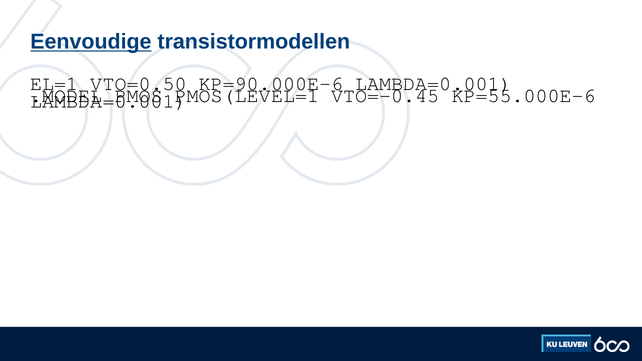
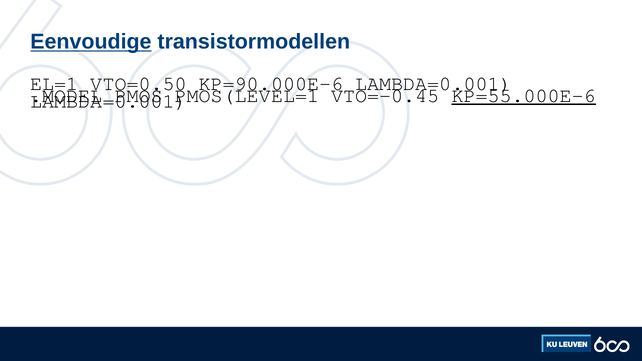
KP=55.000E-6 underline: none -> present
